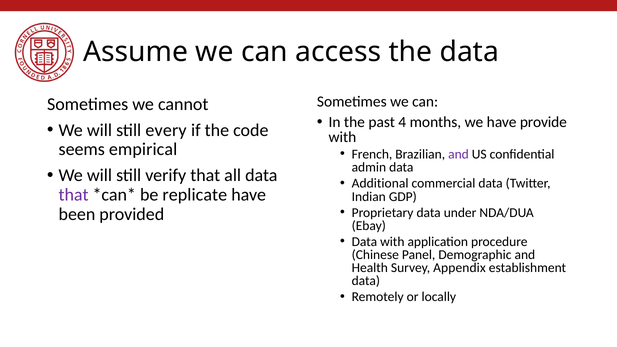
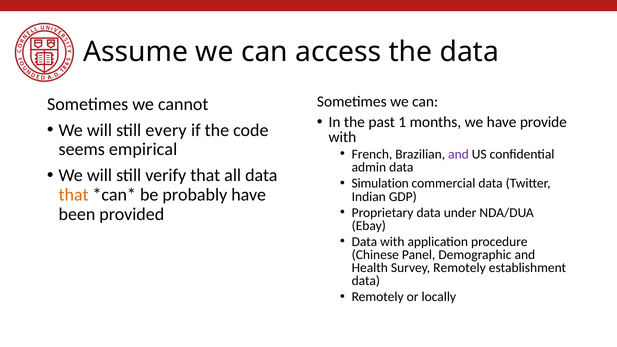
4: 4 -> 1
Additional: Additional -> Simulation
that at (74, 195) colour: purple -> orange
replicate: replicate -> probably
Survey Appendix: Appendix -> Remotely
